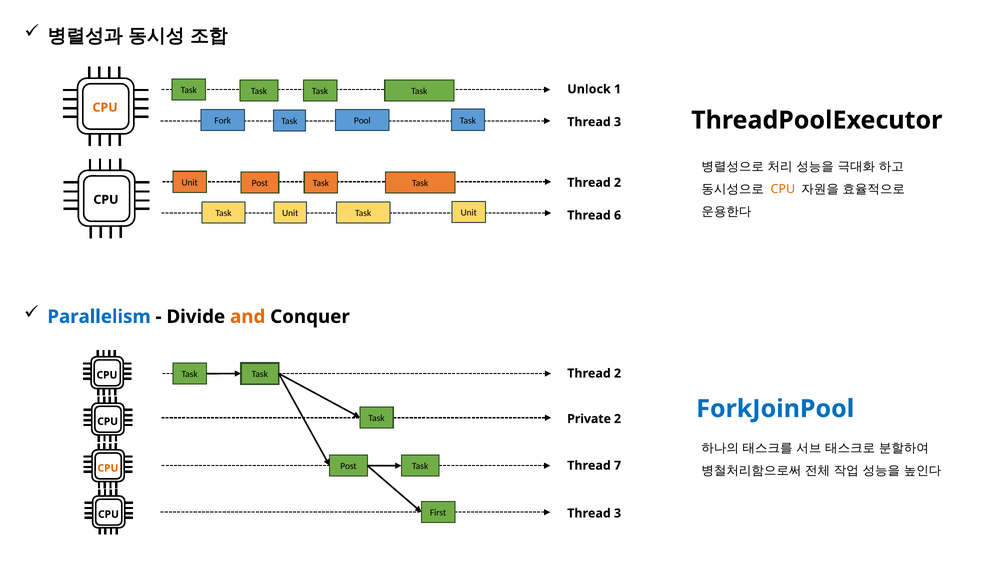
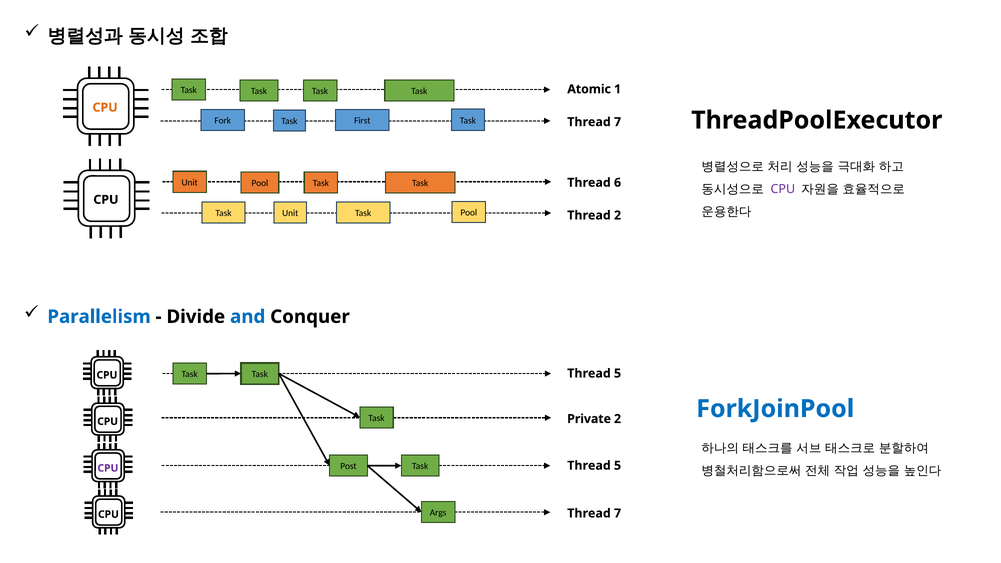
Unlock: Unlock -> Atomic
Pool: Pool -> First
3 at (618, 122): 3 -> 7
Post at (260, 183): Post -> Pool
2 at (618, 183): 2 -> 6
CPU at (783, 189) colour: orange -> purple
Unit at (469, 213): Unit -> Pool
Thread 6: 6 -> 2
and colour: orange -> blue
2 at (618, 373): 2 -> 5
7 at (618, 466): 7 -> 5
CPU at (108, 468) colour: orange -> purple
First: First -> Args
3 at (618, 513): 3 -> 7
